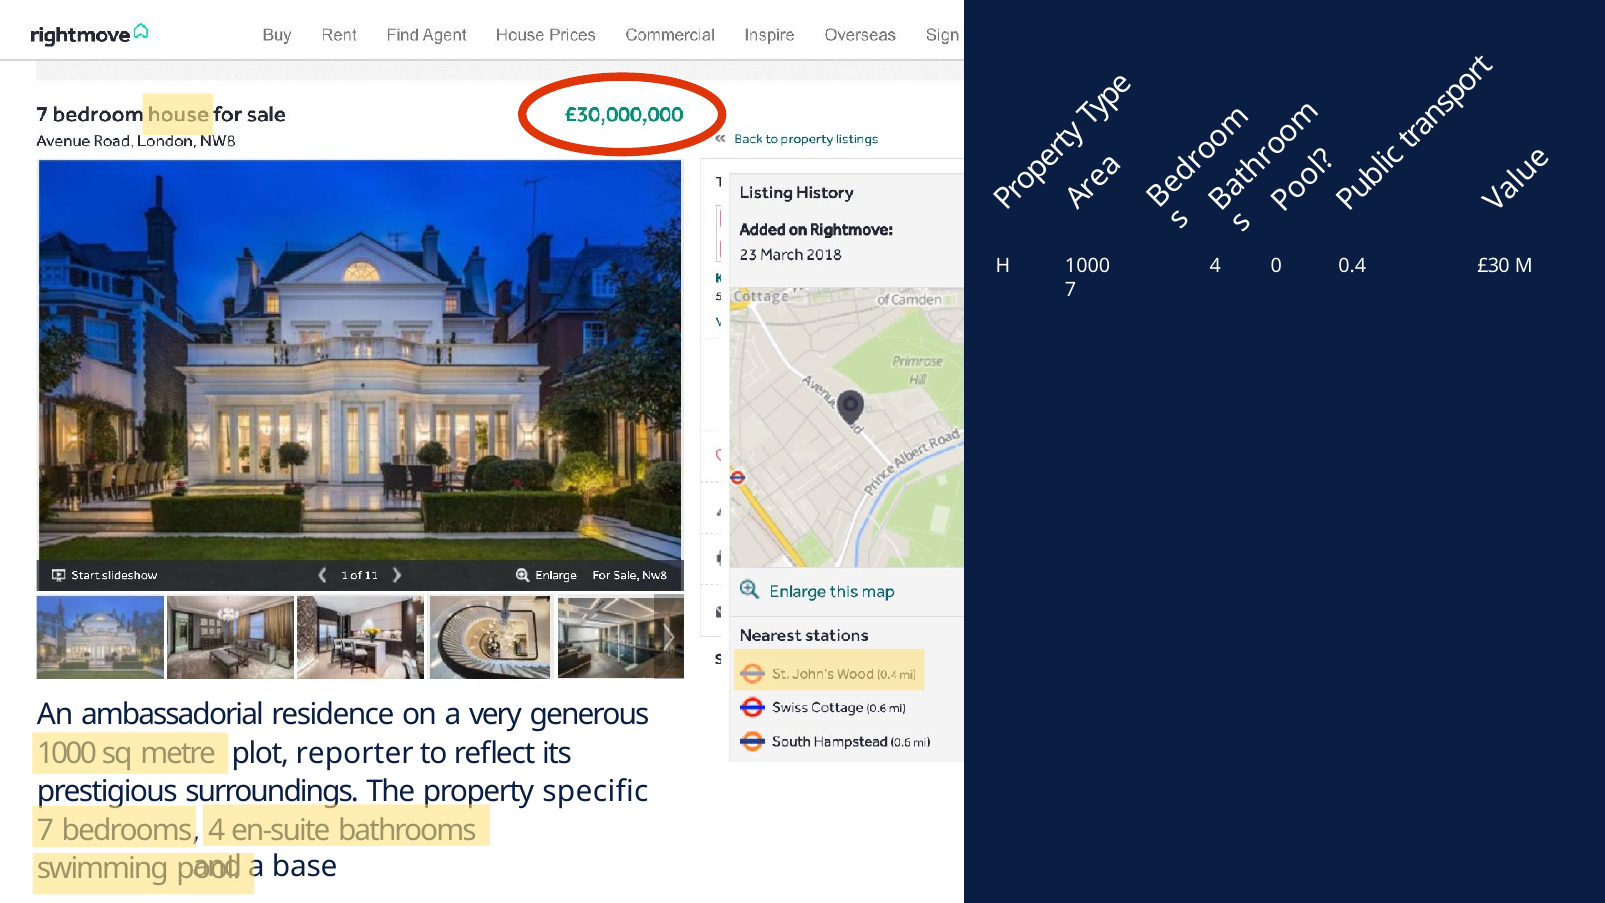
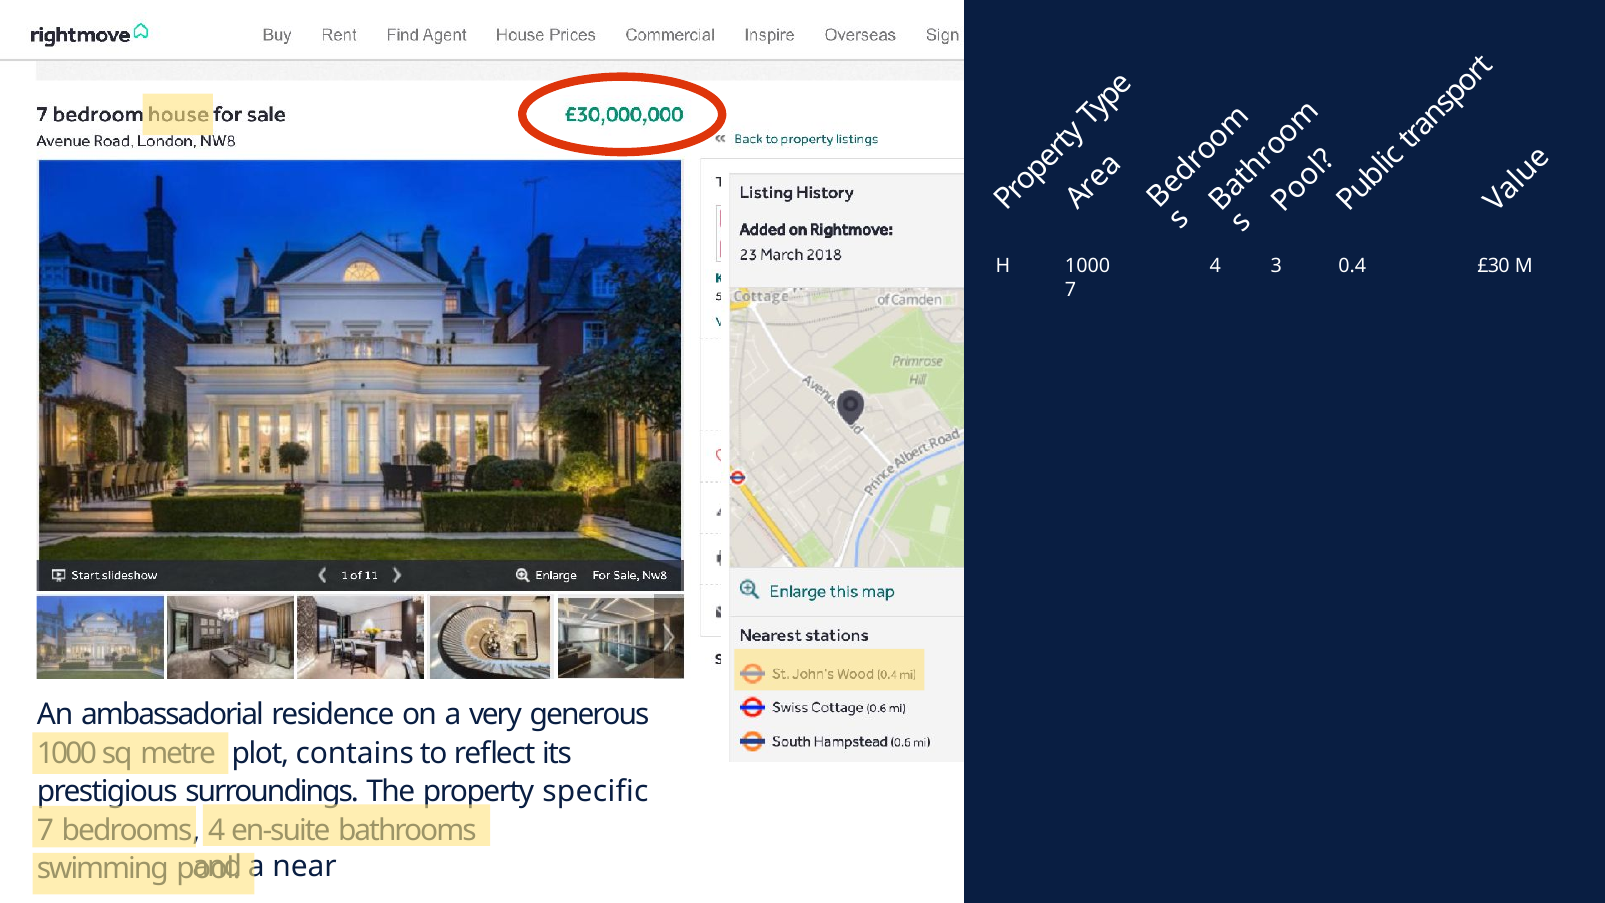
0: 0 -> 3
reporter: reporter -> contains
base: base -> near
